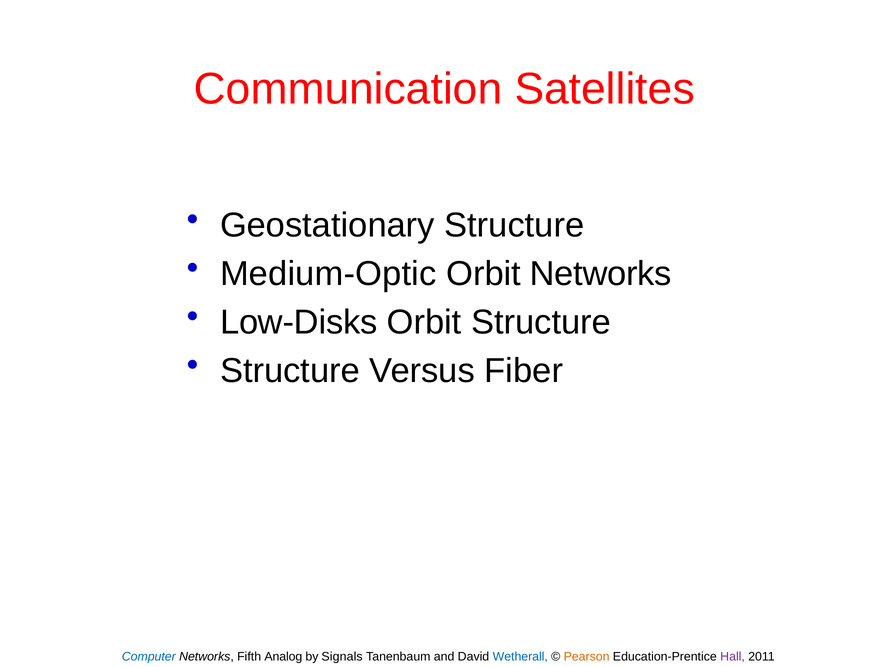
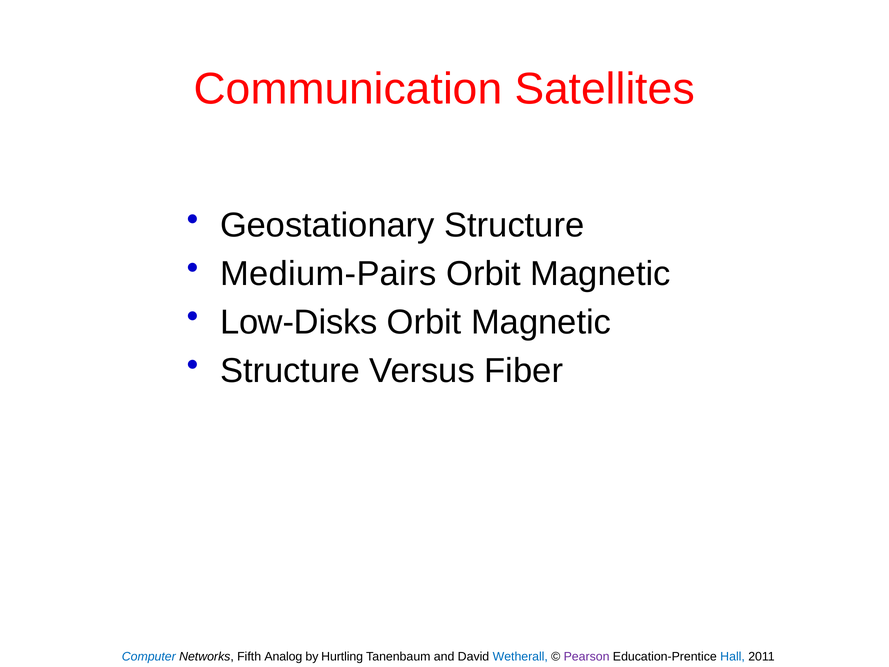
Medium-Optic: Medium-Optic -> Medium-Pairs
Networks at (601, 274): Networks -> Magnetic
Structure at (541, 322): Structure -> Magnetic
Signals: Signals -> Hurtling
Pearson colour: orange -> purple
Hall colour: purple -> blue
